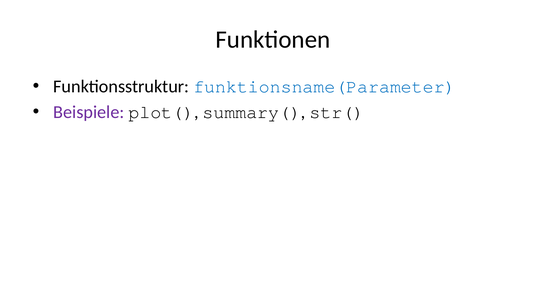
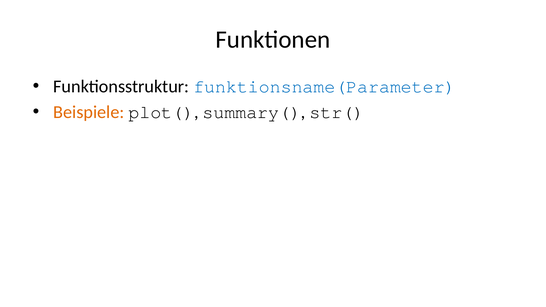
Beispiele colour: purple -> orange
